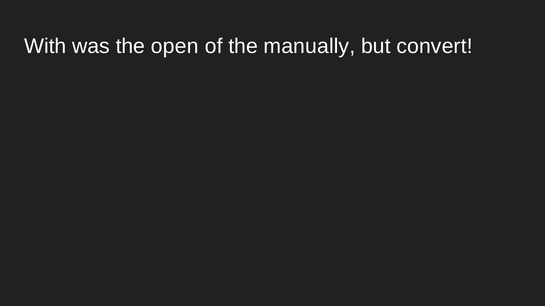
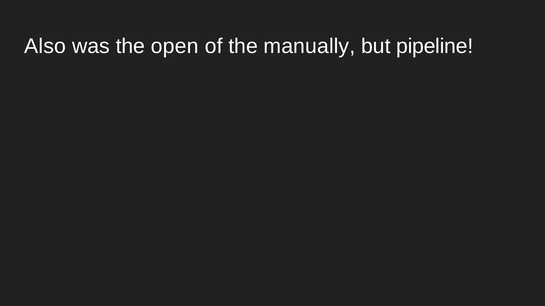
With: With -> Also
convert: convert -> pipeline
